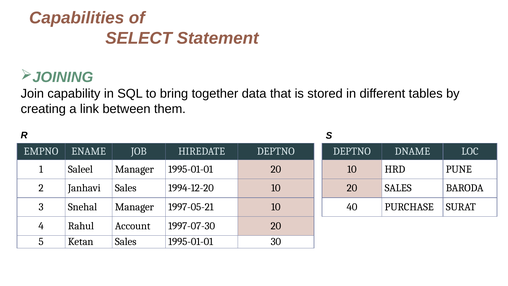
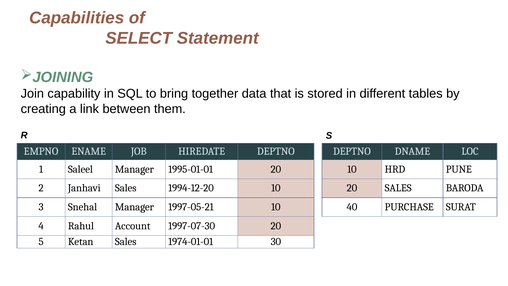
Sales 1995-01-01: 1995-01-01 -> 1974-01-01
